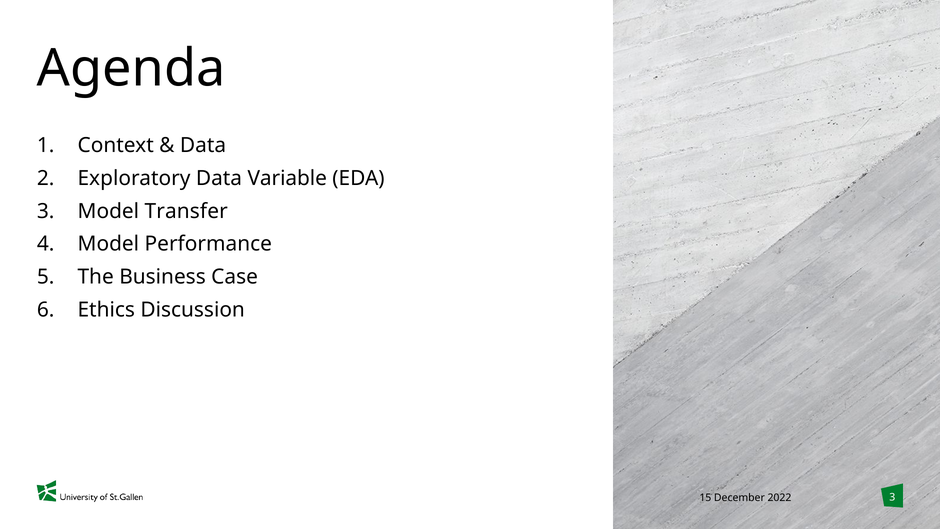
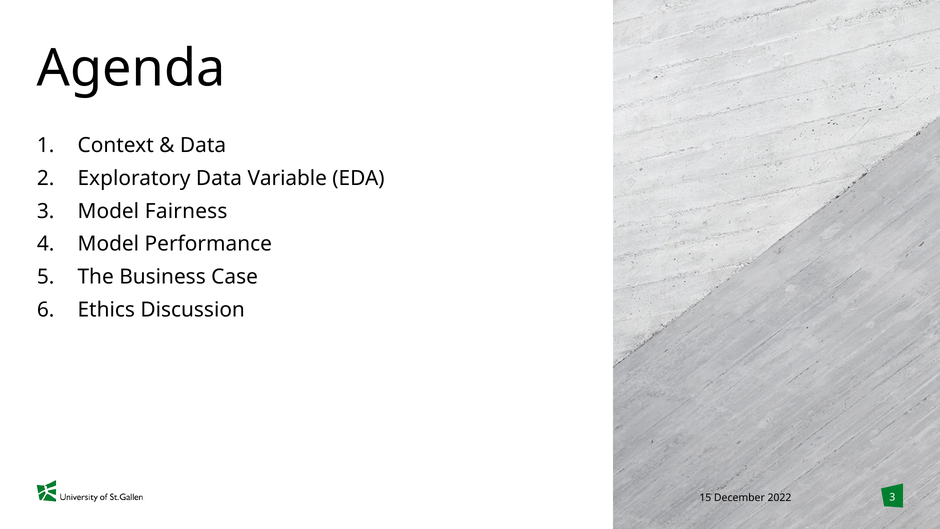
Transfer: Transfer -> Fairness
